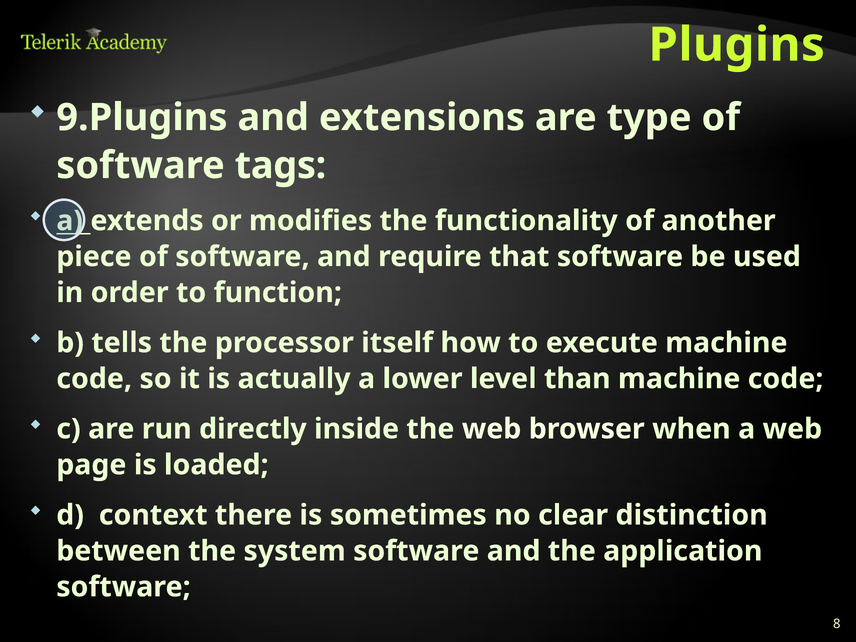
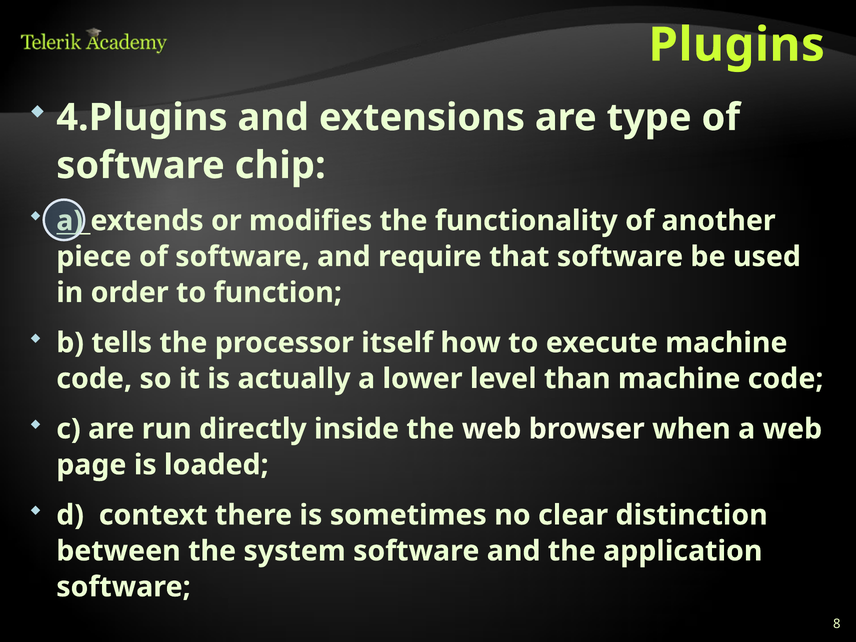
9.Plugins: 9.Plugins -> 4.Plugins
tags: tags -> chip
